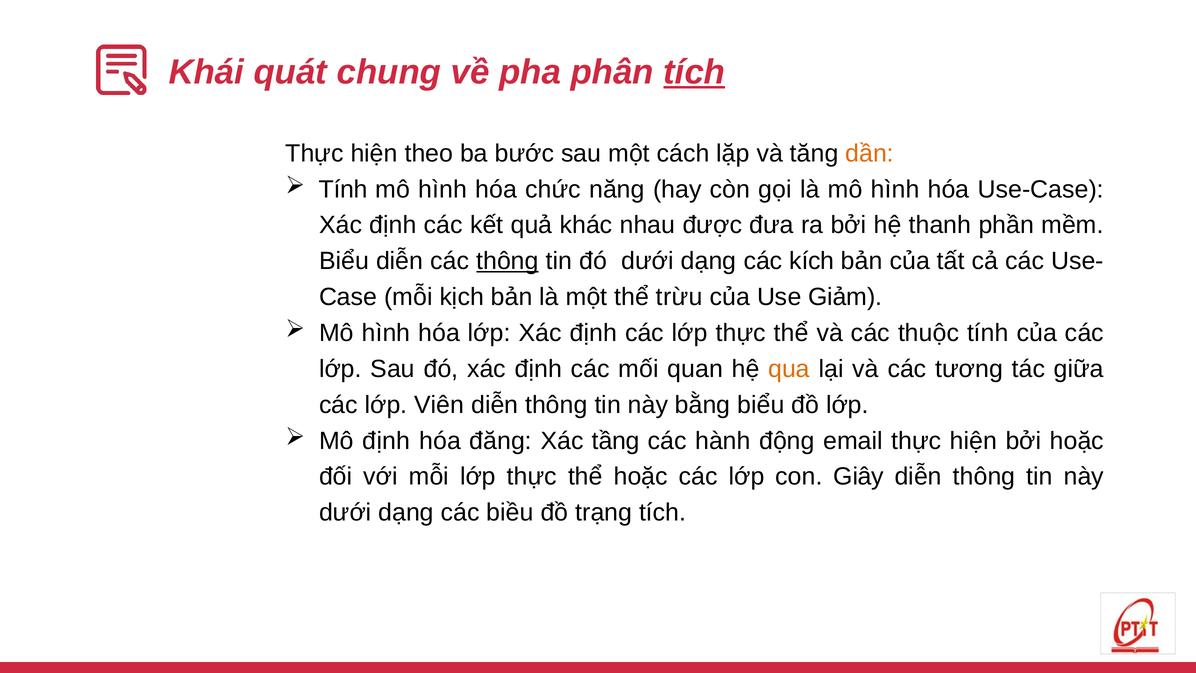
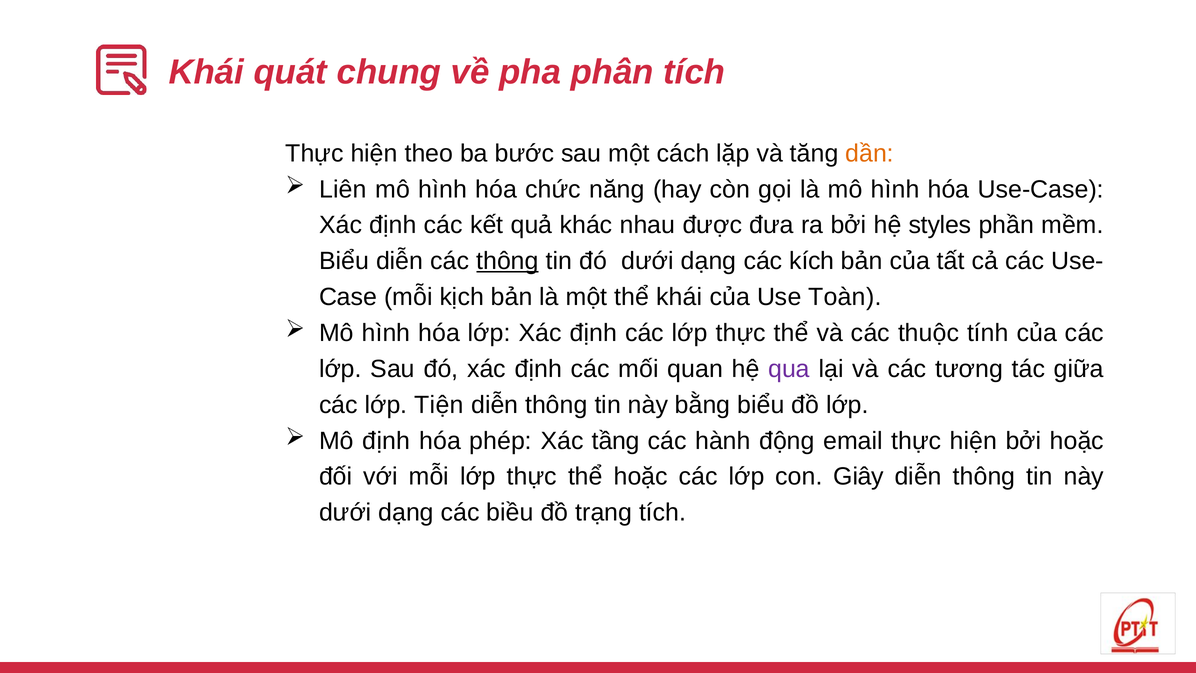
tích at (694, 72) underline: present -> none
Tính at (343, 189): Tính -> Liên
thanh: thanh -> styles
thể trừu: trừu -> khái
Giảm: Giảm -> Toàn
qua colour: orange -> purple
Viên: Viên -> Tiện
đăng: đăng -> phép
